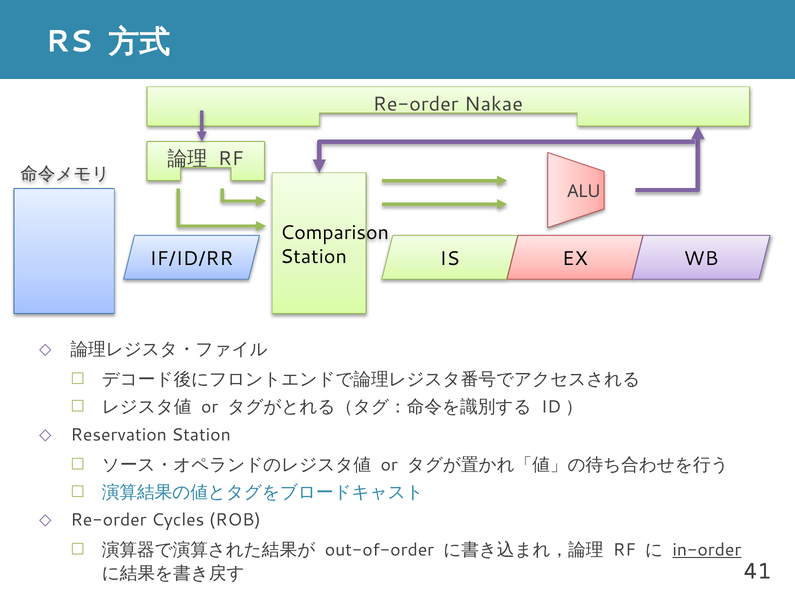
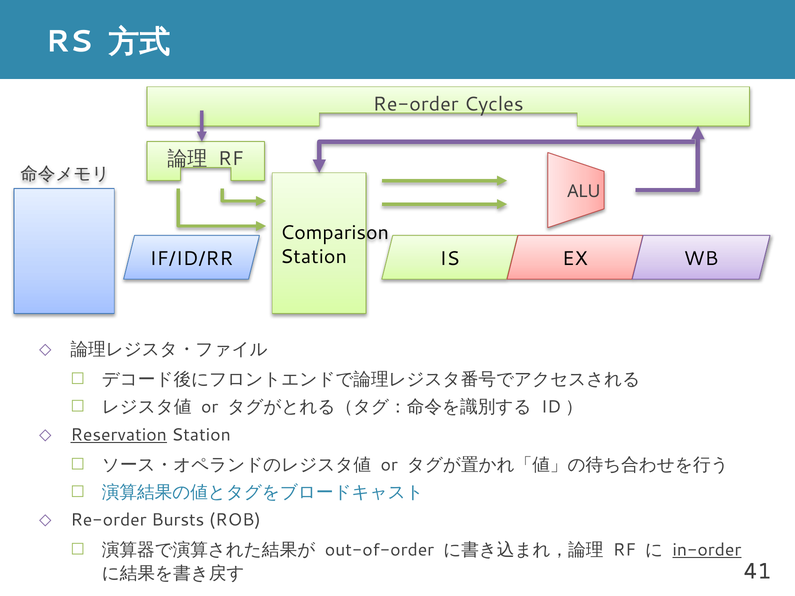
Nakae: Nakae -> Cycles
Reservation underline: none -> present
Cycles: Cycles -> Bursts
